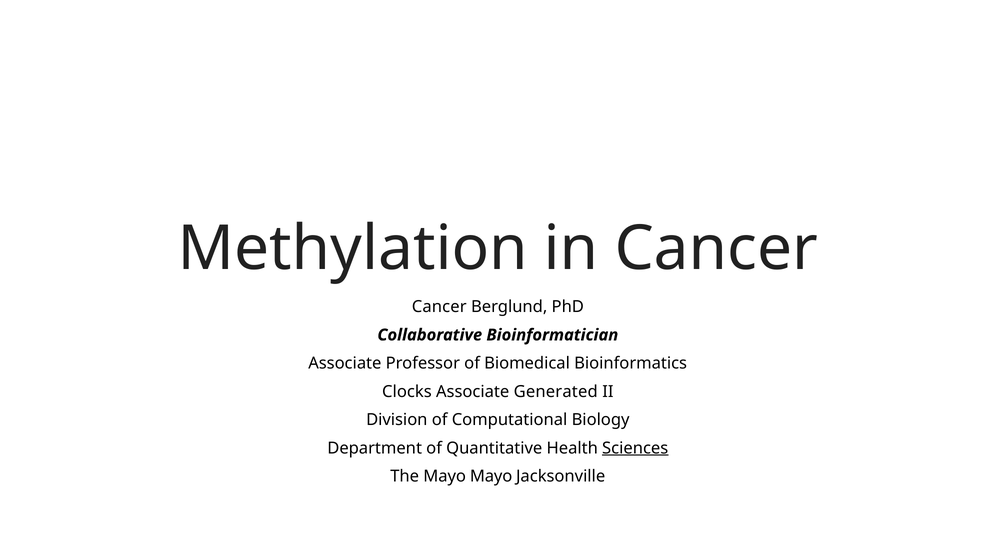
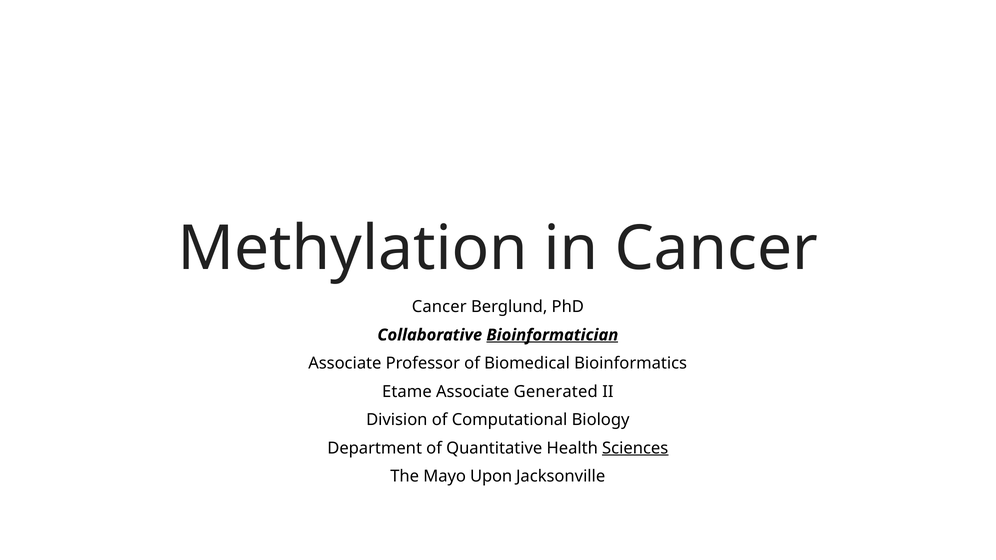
Bioinformatician underline: none -> present
Clocks: Clocks -> Etame
Mayo Mayo: Mayo -> Upon
